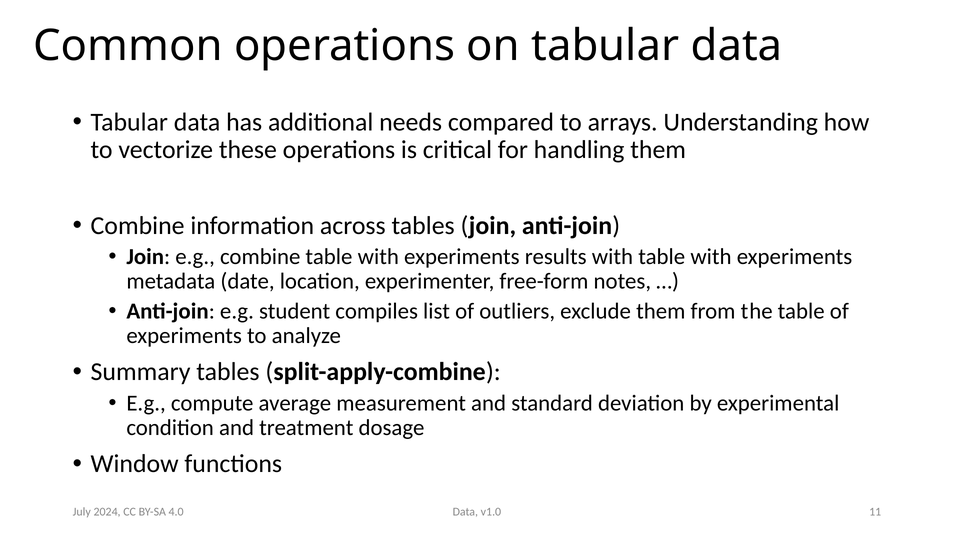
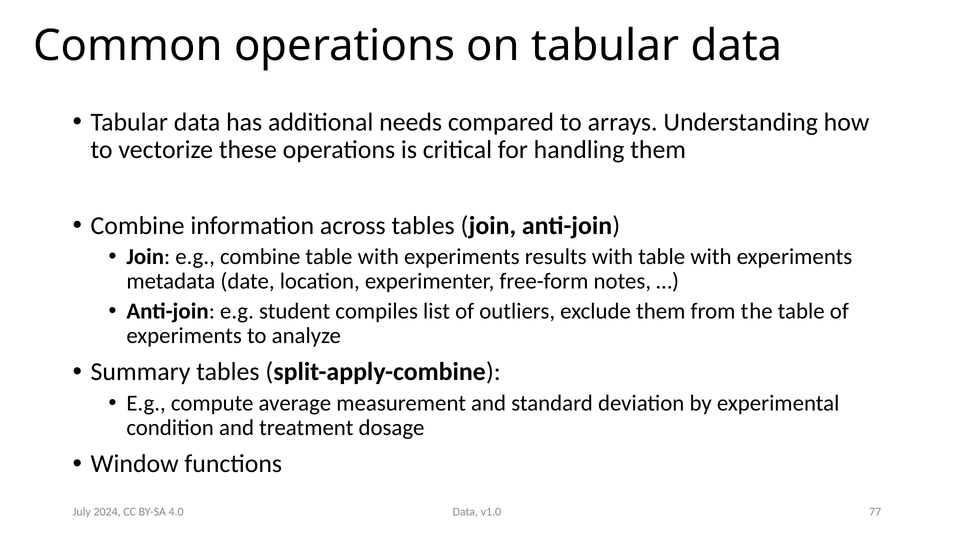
11: 11 -> 77
